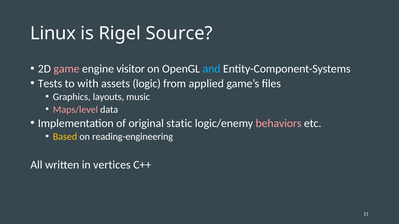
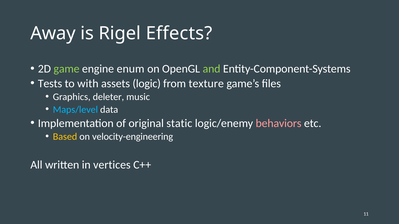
Linux: Linux -> Away
Source: Source -> Effects
game colour: pink -> light green
visitor: visitor -> enum
and colour: light blue -> light green
applied: applied -> texture
layouts: layouts -> deleter
Maps/level colour: pink -> light blue
reading-engineering: reading-engineering -> velocity-engineering
